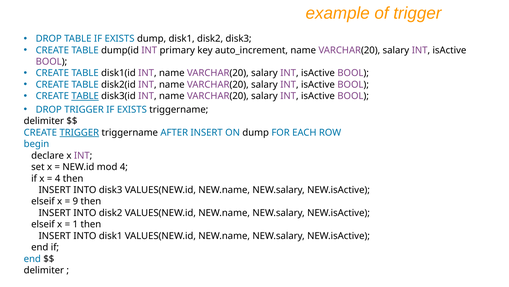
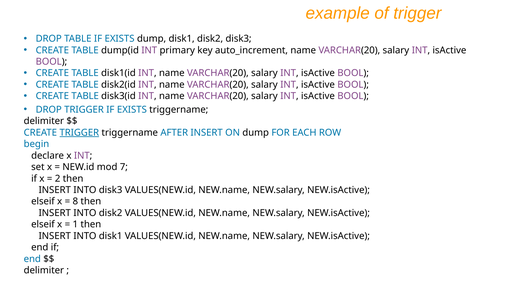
TABLE at (85, 96) underline: present -> none
mod 4: 4 -> 7
4 at (58, 178): 4 -> 2
9: 9 -> 8
